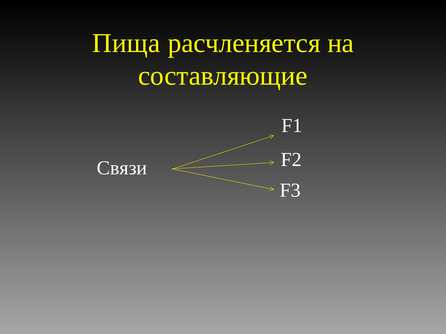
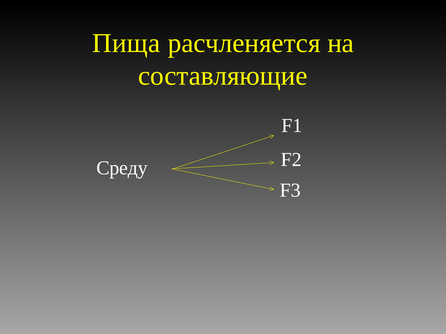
Связи: Связи -> Среду
